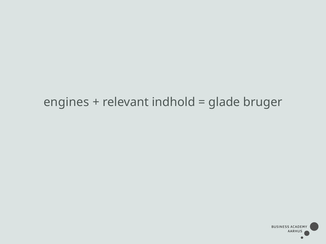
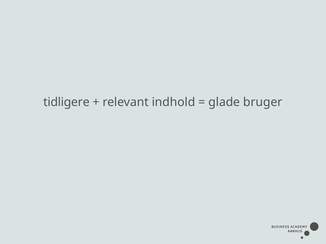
engines: engines -> tidligere
